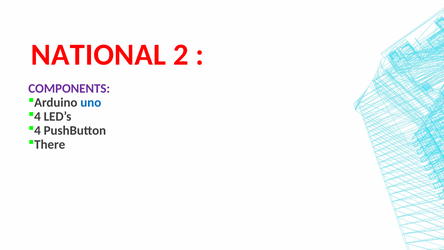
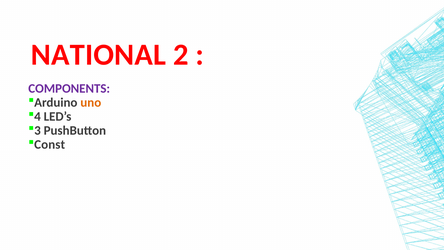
uno colour: blue -> orange
4 at (38, 130): 4 -> 3
There: There -> Const
